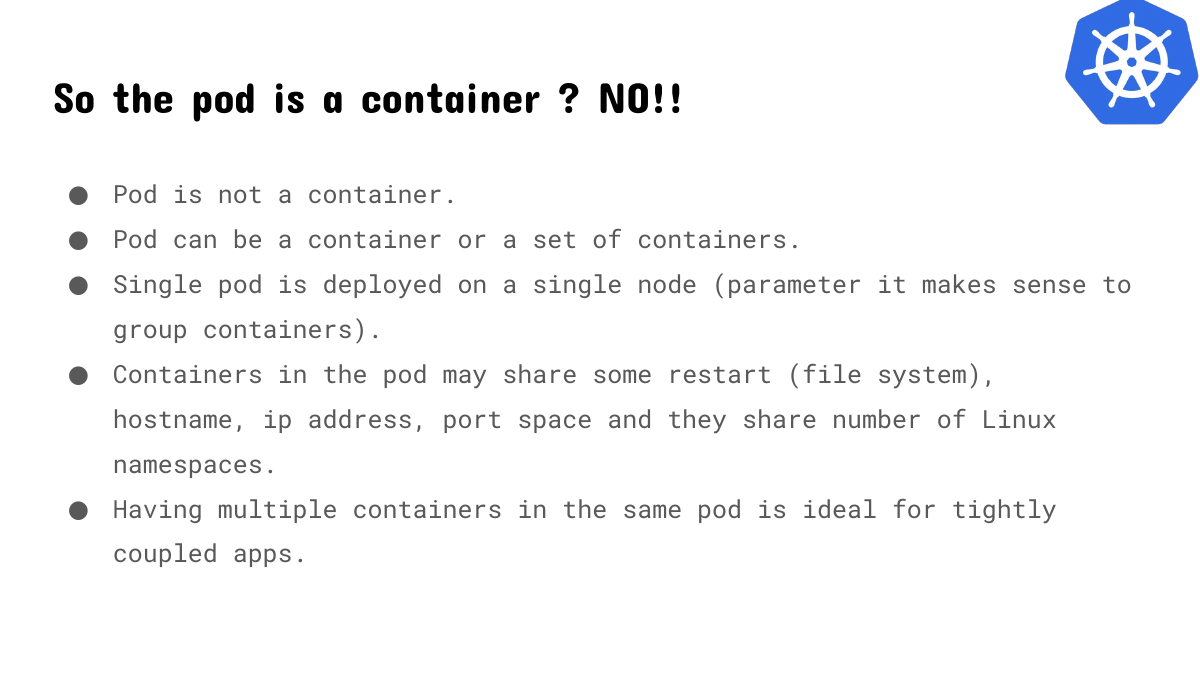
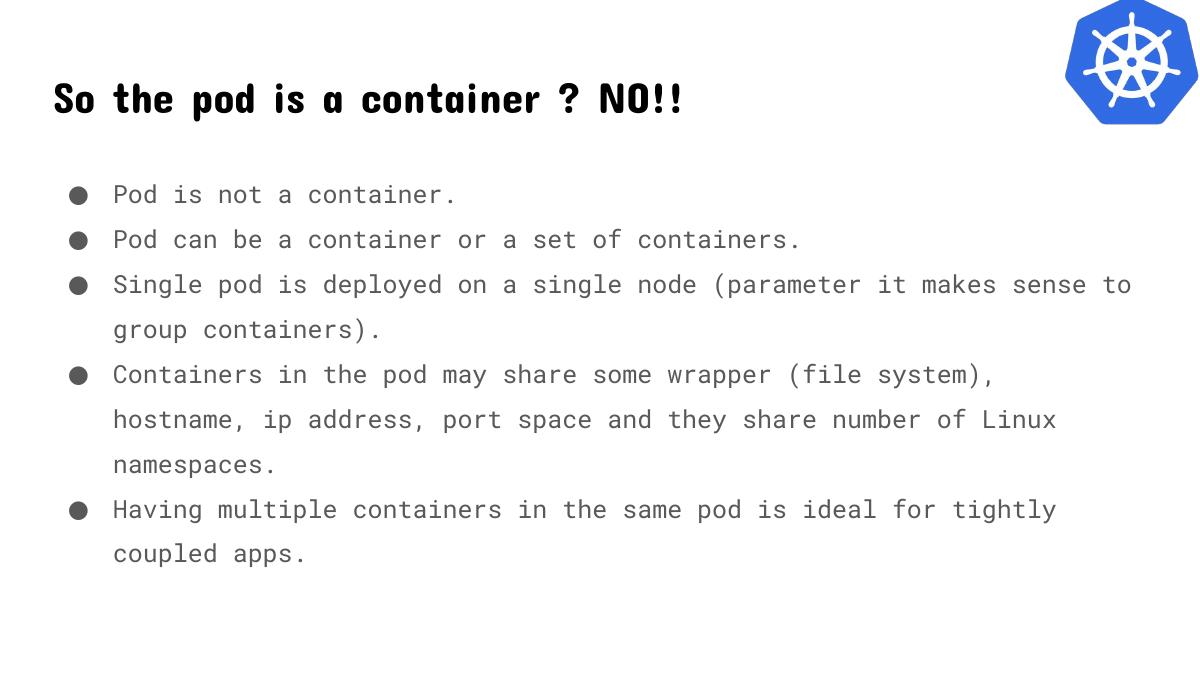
restart: restart -> wrapper
